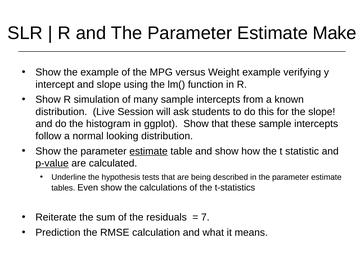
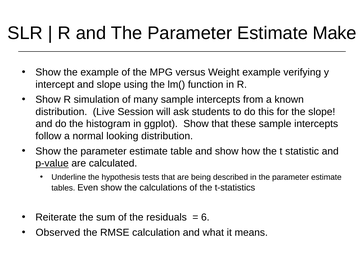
estimate at (149, 151) underline: present -> none
7: 7 -> 6
Prediction: Prediction -> Observed
